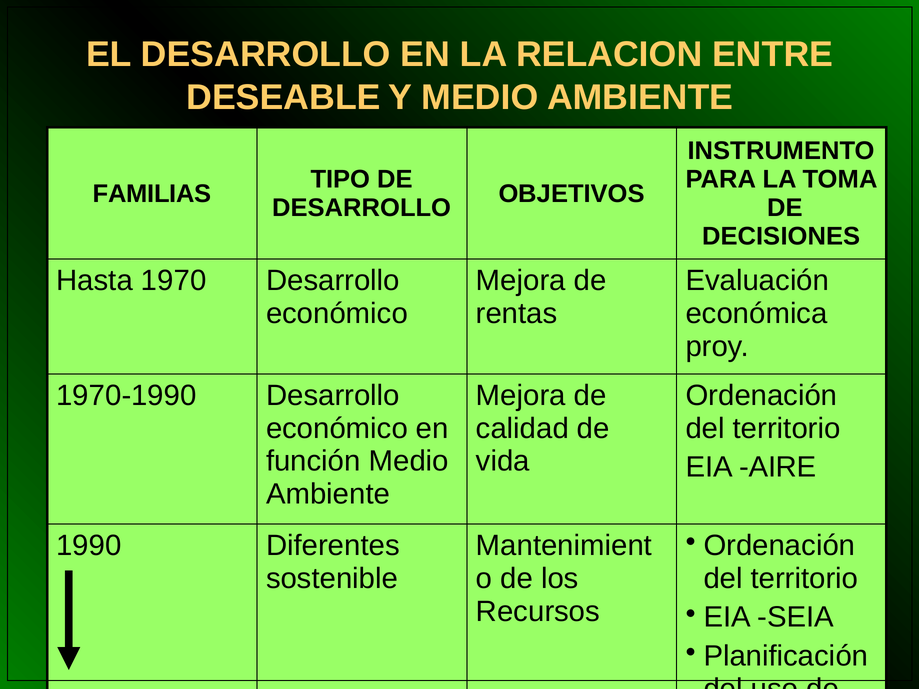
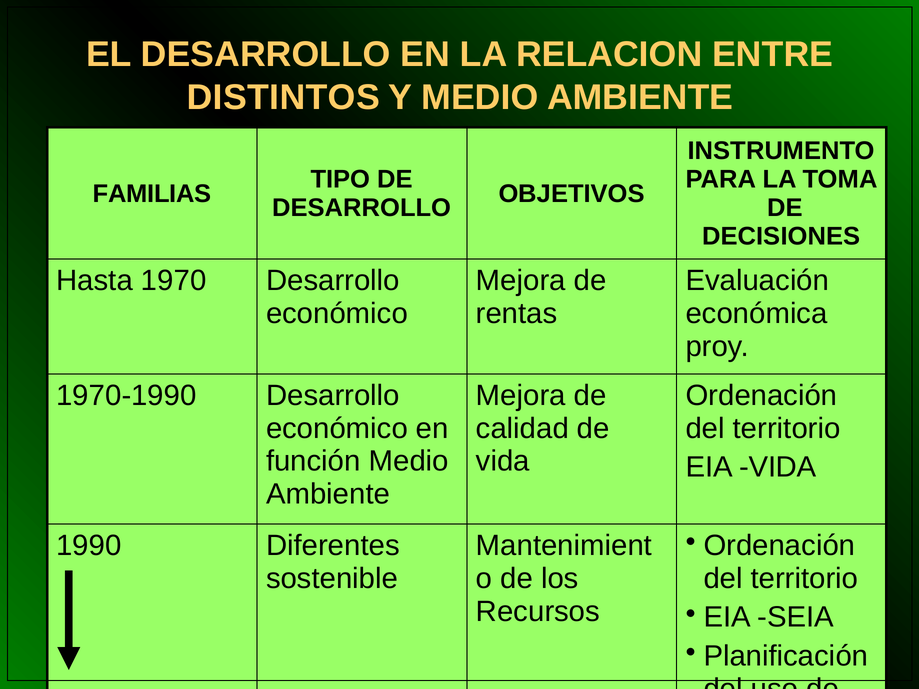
DESEABLE: DESEABLE -> DISTINTOS
EIA AIRE: AIRE -> VIDA
